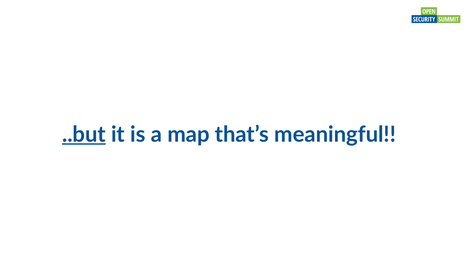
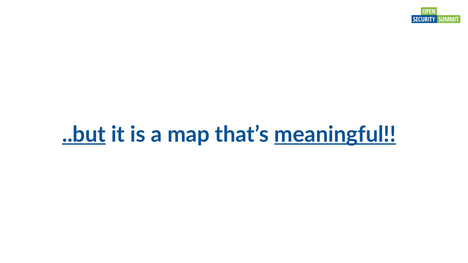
meaningful underline: none -> present
